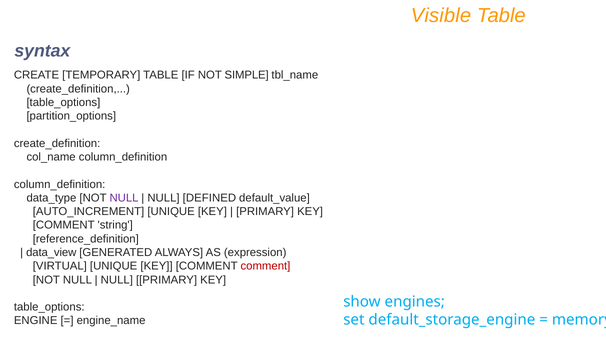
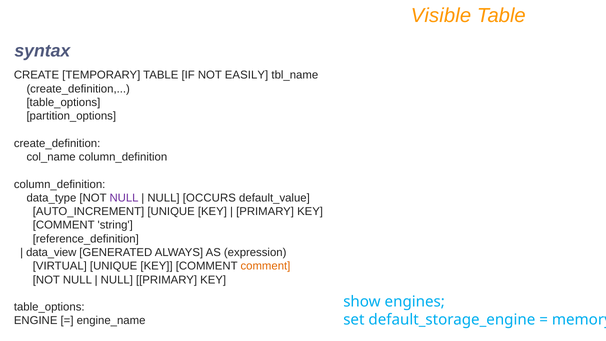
SIMPLE: SIMPLE -> EASILY
DEFINED: DEFINED -> OCCURS
comment at (265, 266) colour: red -> orange
